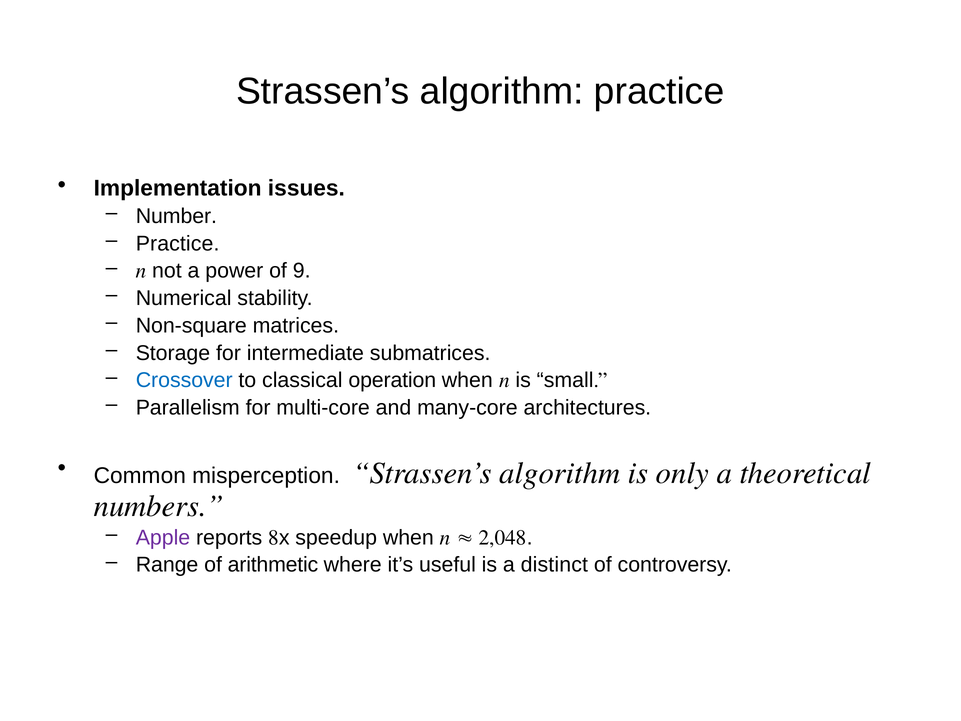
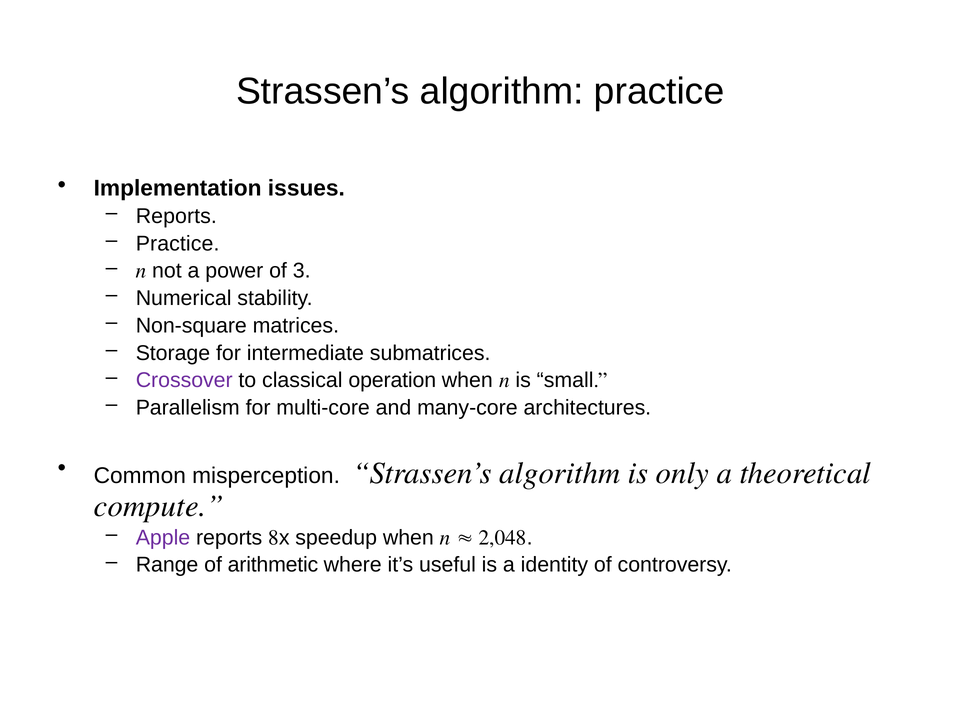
Number at (176, 216): Number -> Reports
9: 9 -> 3
Crossover colour: blue -> purple
numbers: numbers -> compute
distinct: distinct -> identity
